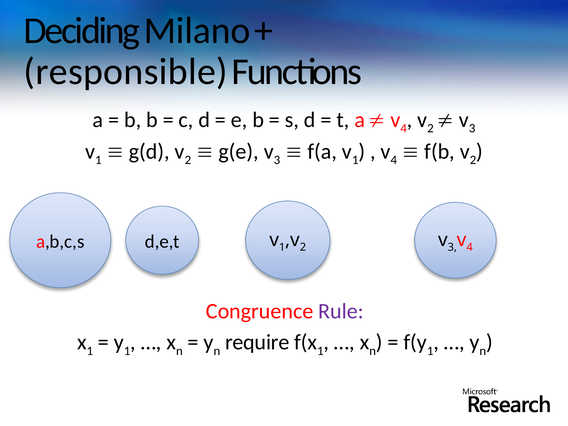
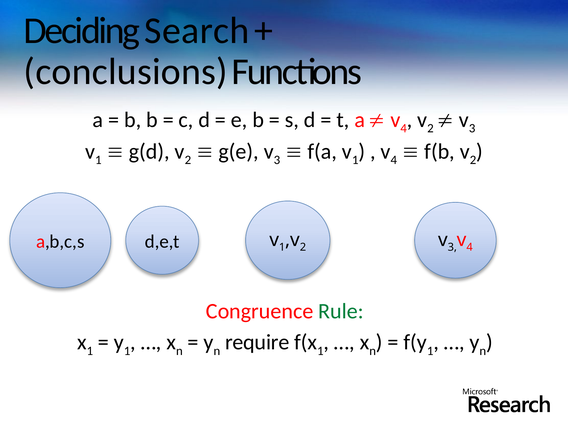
Milano: Milano -> Search
responsible: responsible -> conclusions
Rule colour: purple -> green
